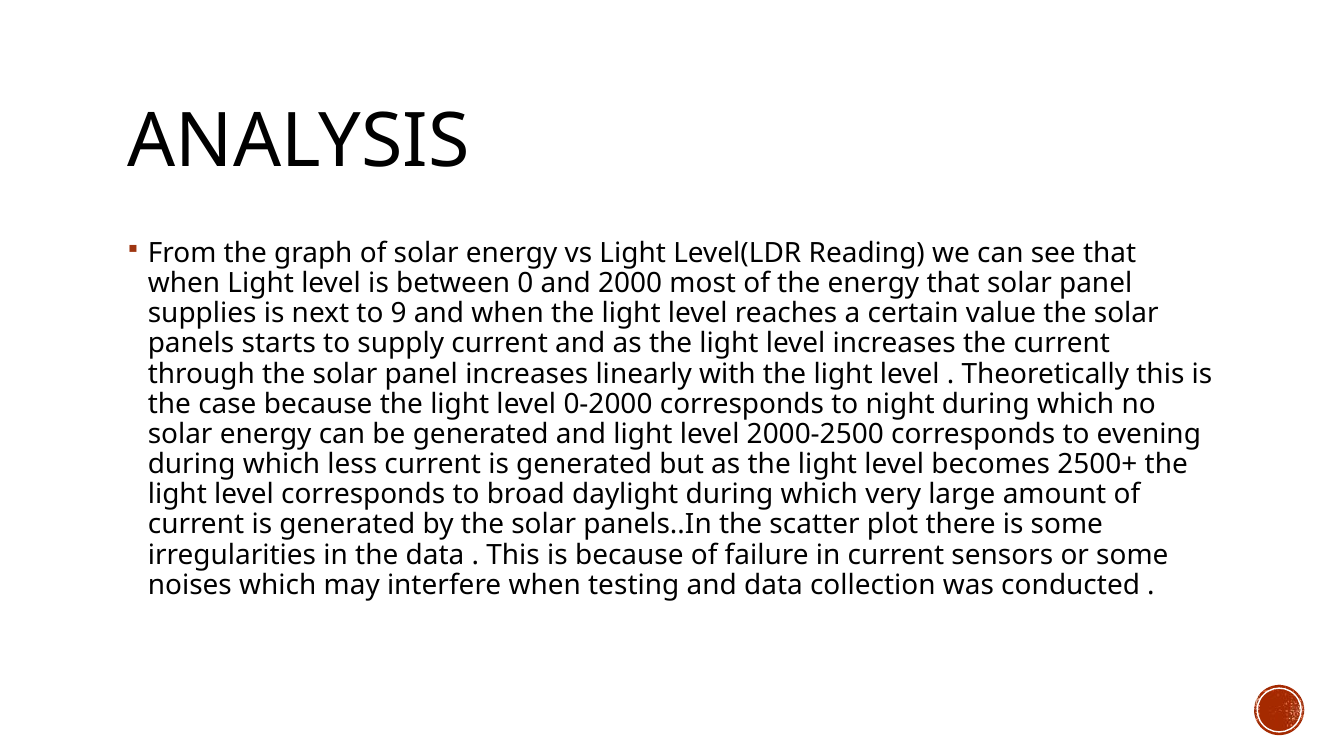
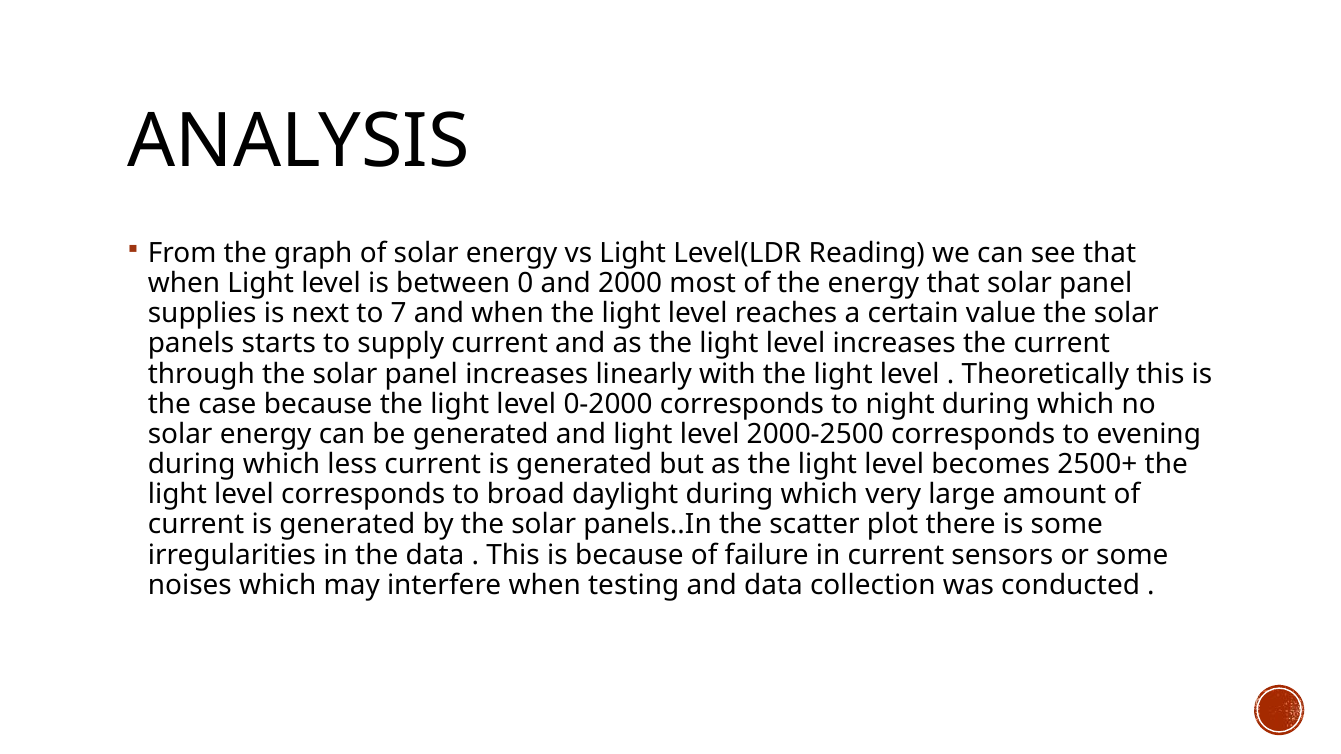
9: 9 -> 7
